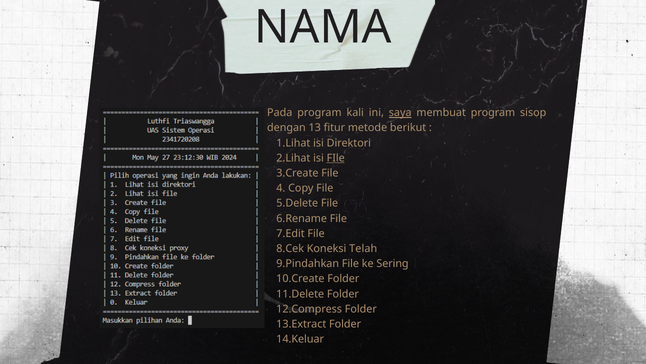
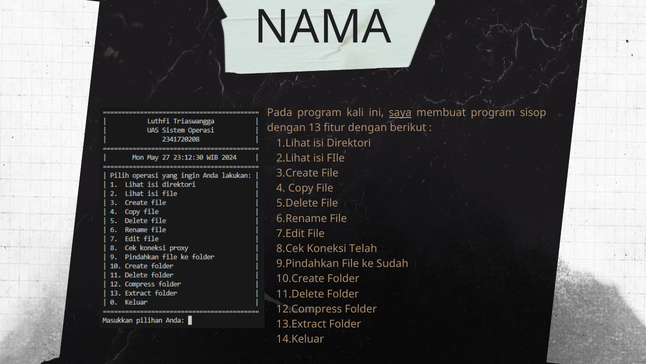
fitur metode: metode -> dengan
FIle at (336, 158) underline: present -> none
Sering: Sering -> Sudah
